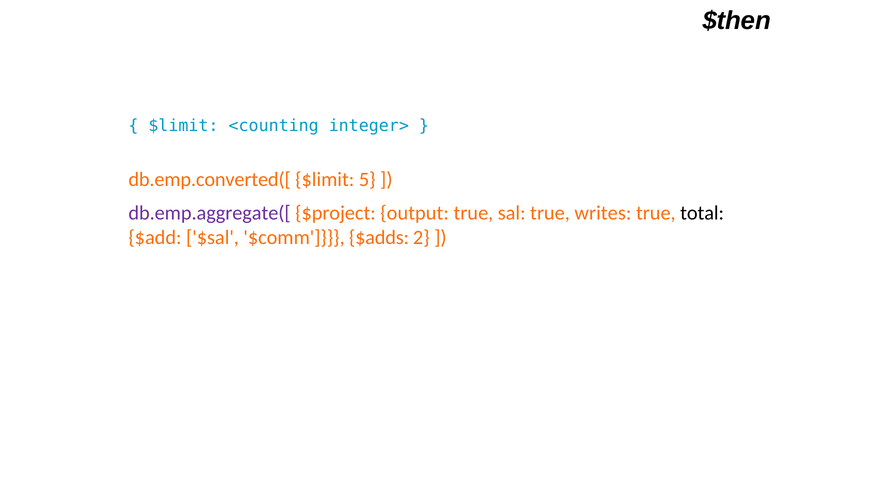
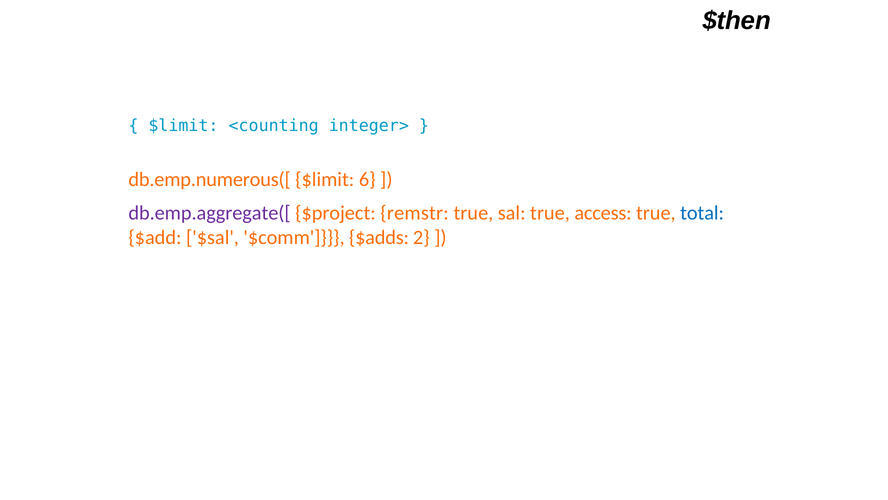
db.emp.converted([: db.emp.converted([ -> db.emp.numerous([
5: 5 -> 6
output: output -> remstr
writes: writes -> access
total colour: black -> blue
